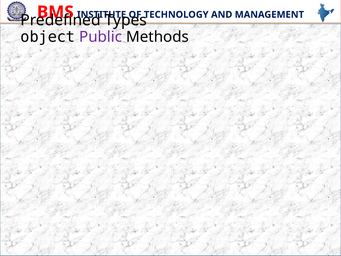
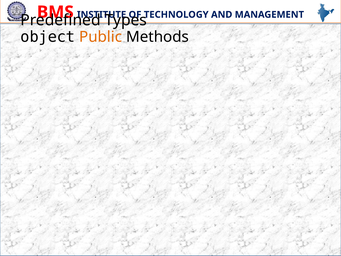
Public at (101, 37) colour: purple -> orange
